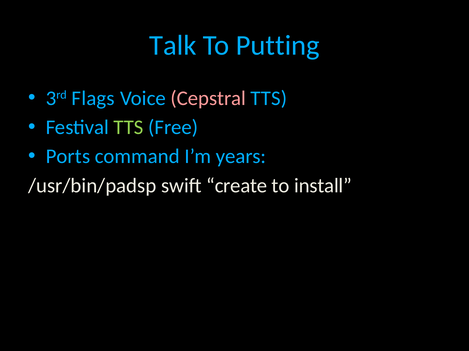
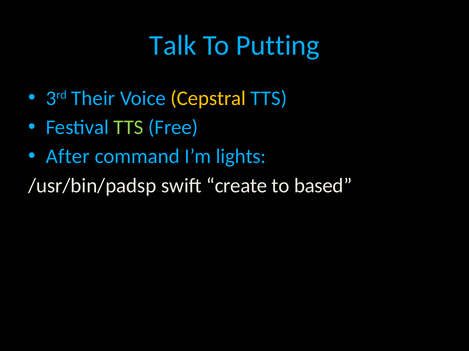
Flags: Flags -> Their
Cepstral colour: pink -> yellow
Ports: Ports -> After
years: years -> lights
install: install -> based
